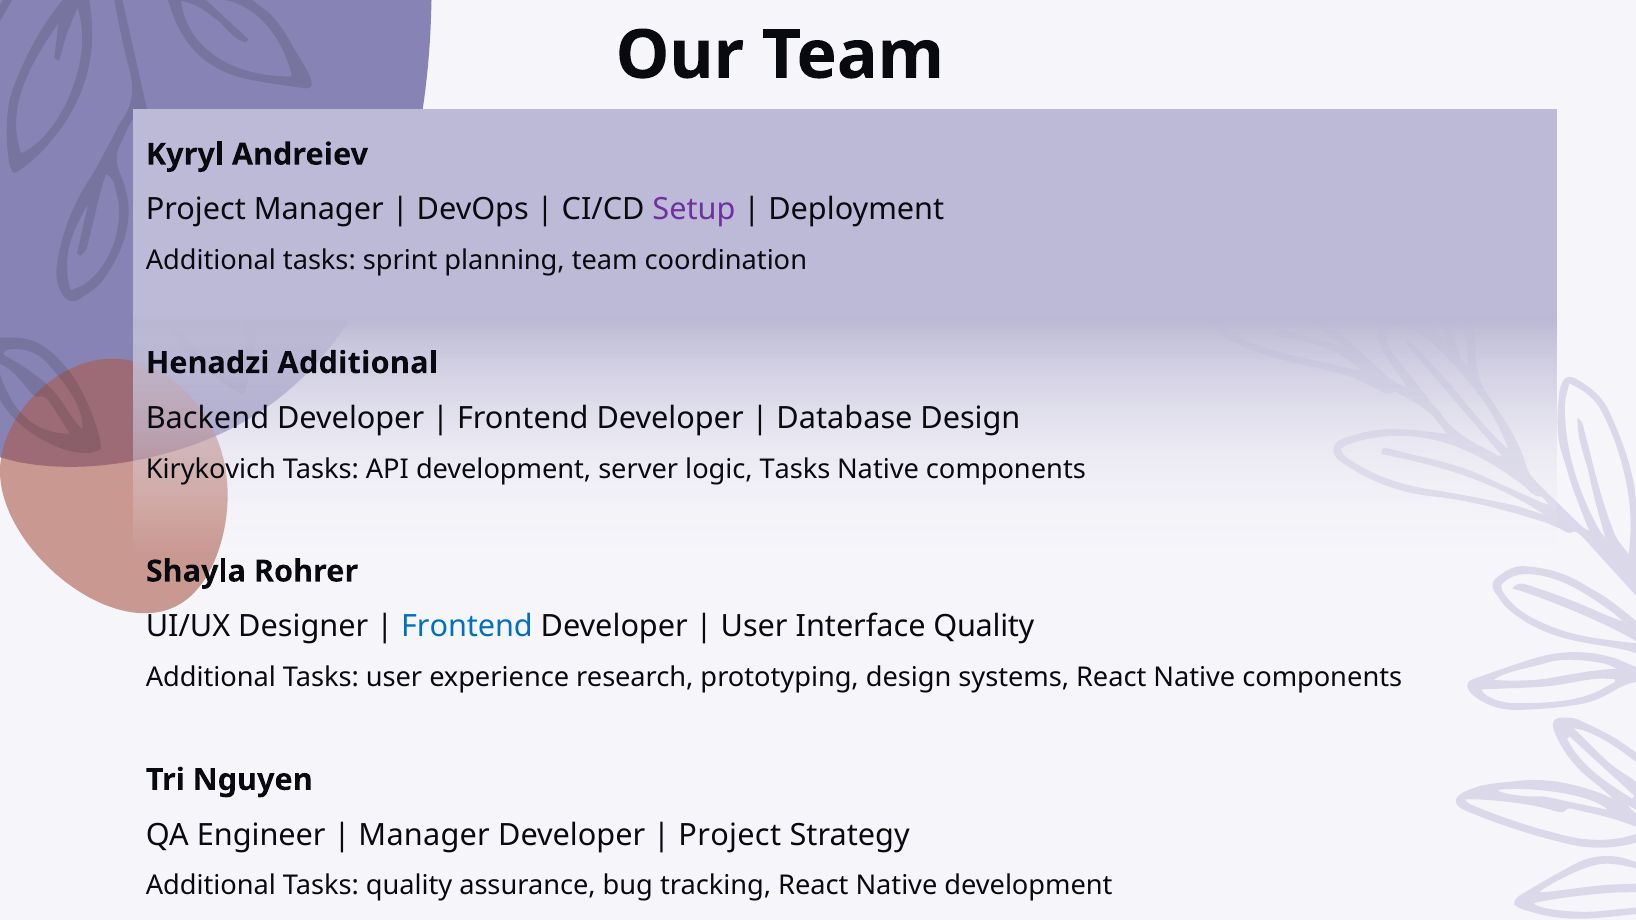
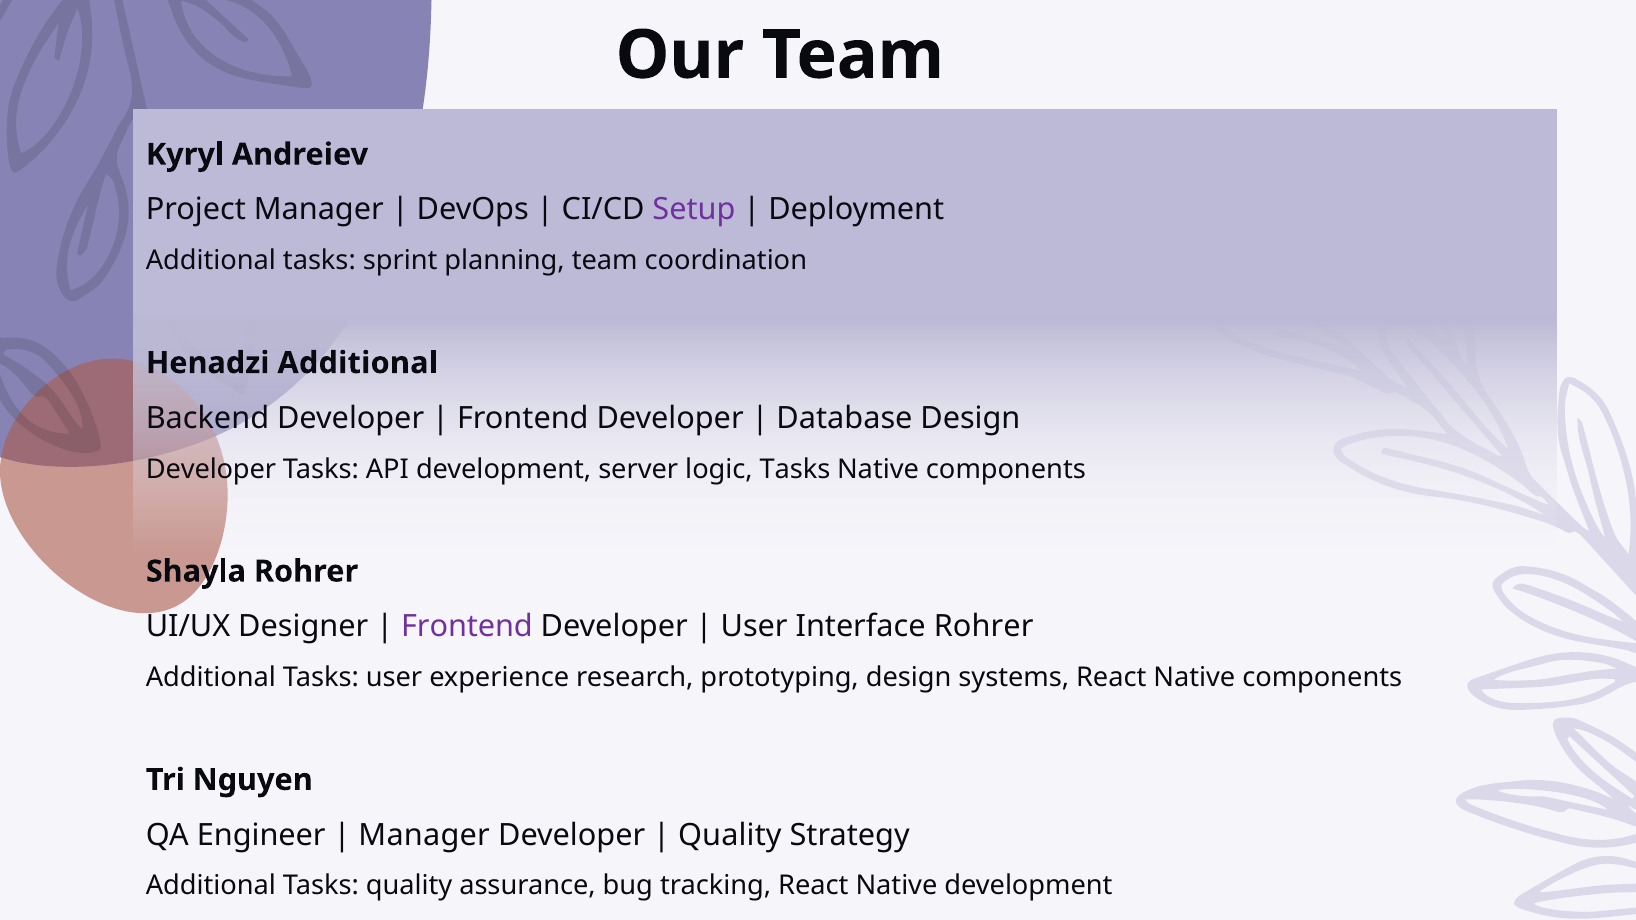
Kirykovich at (211, 469): Kirykovich -> Developer
Frontend at (467, 627) colour: blue -> purple
Interface Quality: Quality -> Rohrer
Project at (730, 835): Project -> Quality
